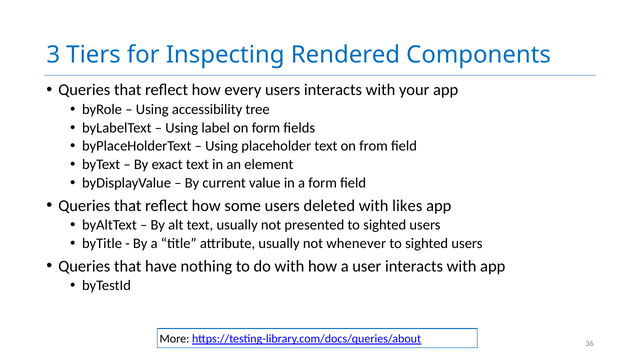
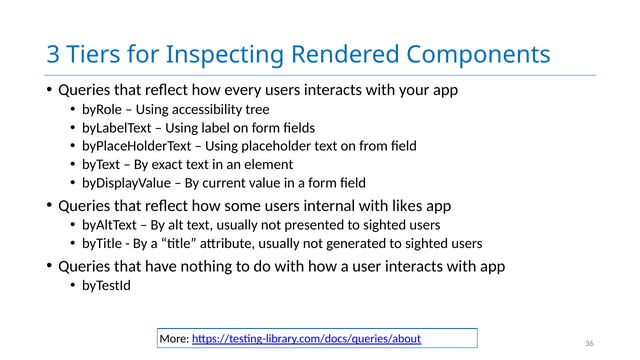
deleted: deleted -> internal
whenever: whenever -> generated
